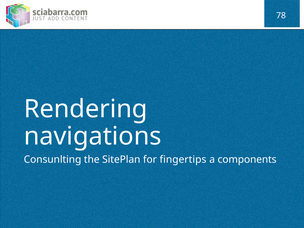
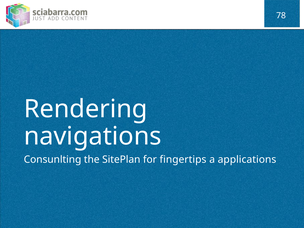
components: components -> applications
